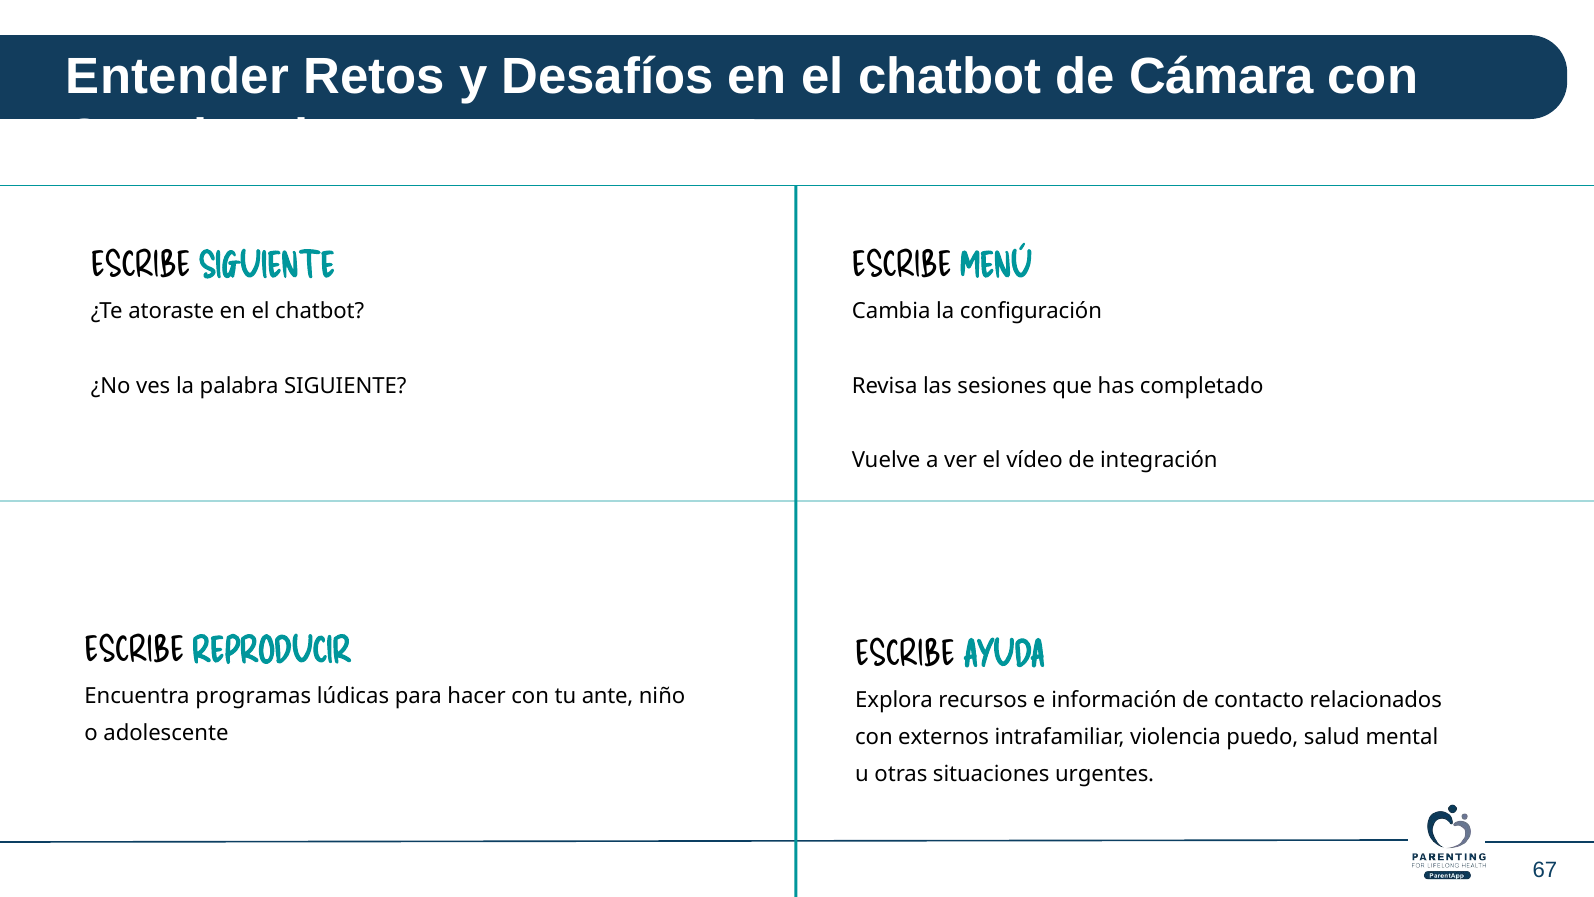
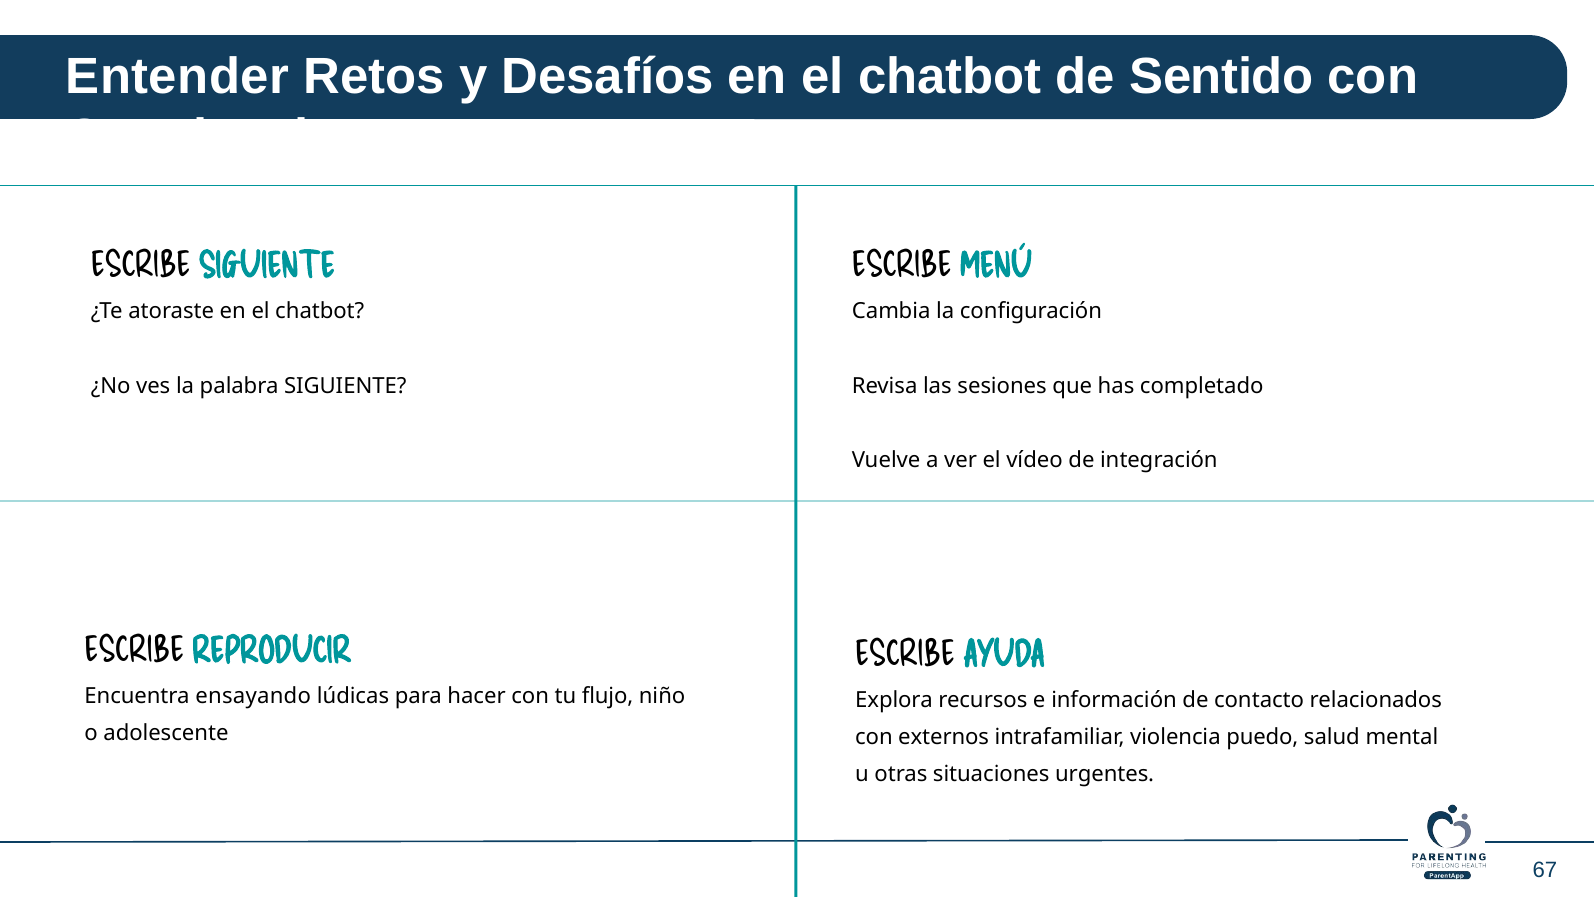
Cámara: Cámara -> Sentido
programas: programas -> ensayando
ante: ante -> flujo
